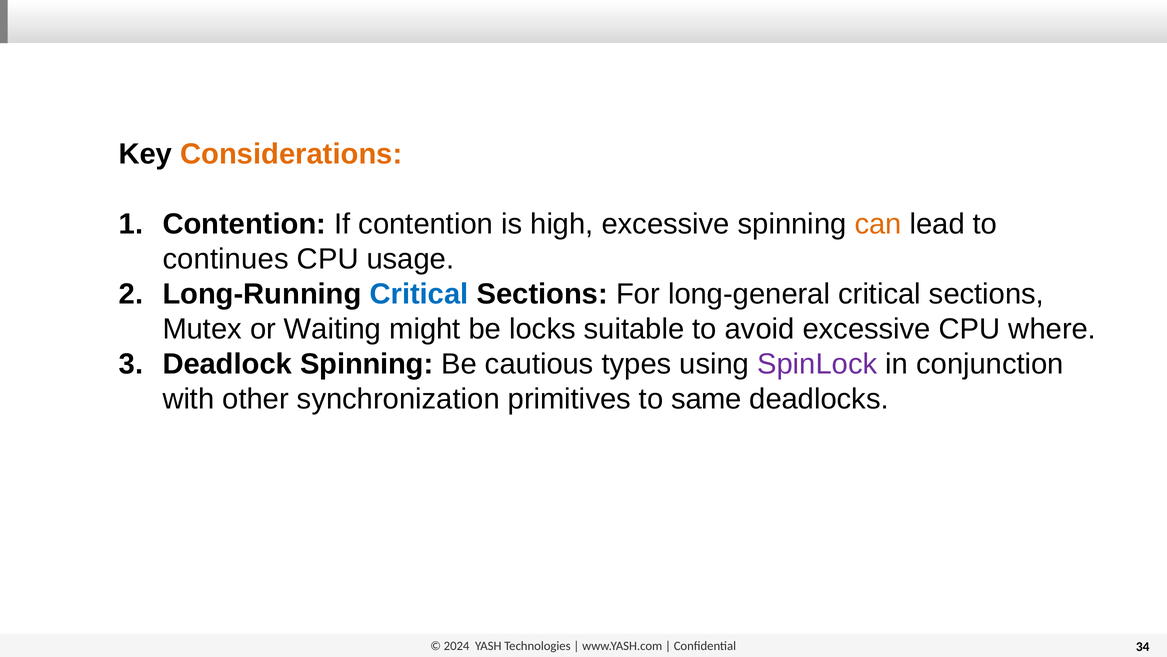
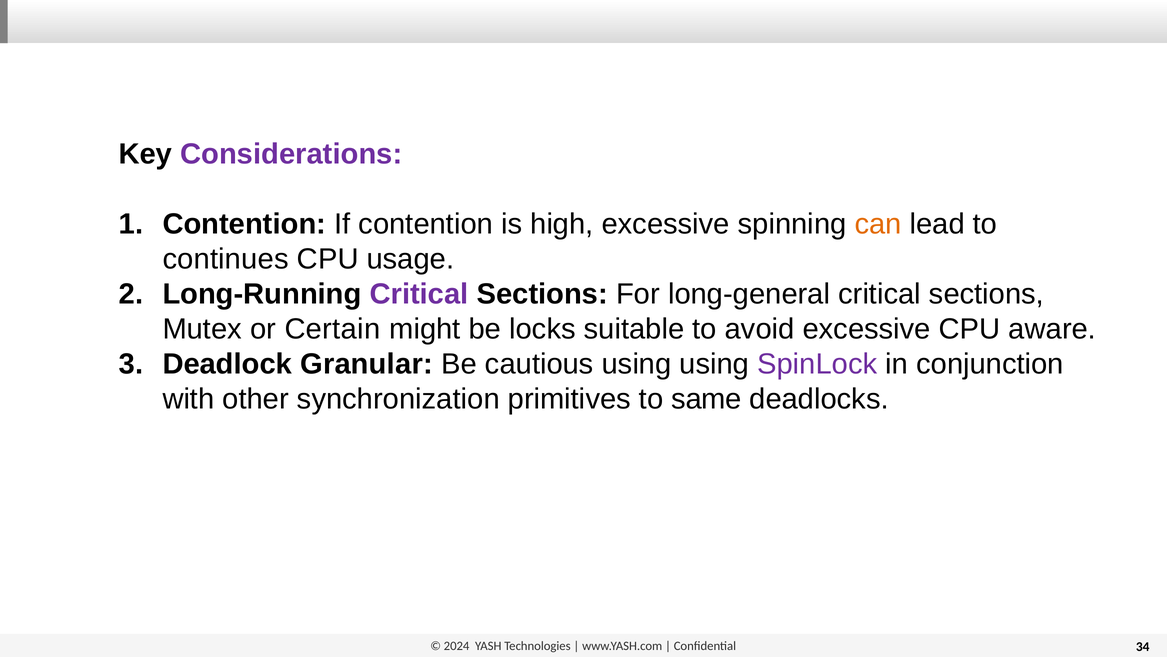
Considerations colour: orange -> purple
Critical at (419, 294) colour: blue -> purple
Waiting: Waiting -> Certain
where: where -> aware
Deadlock Spinning: Spinning -> Granular
cautious types: types -> using
